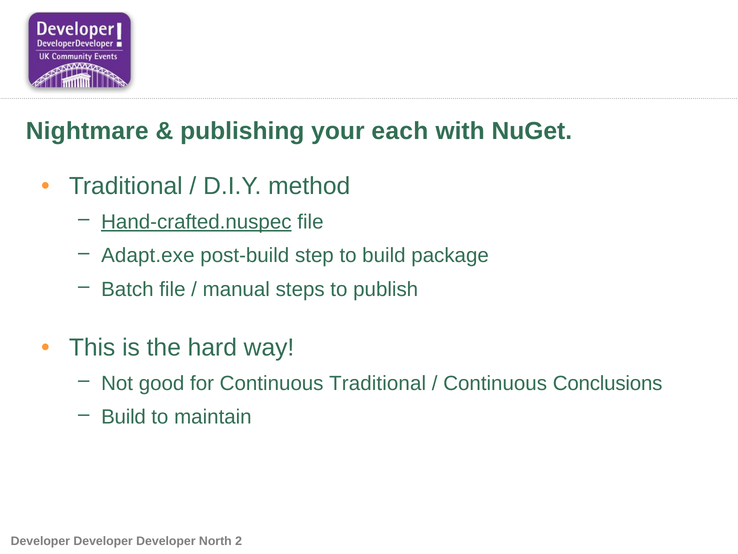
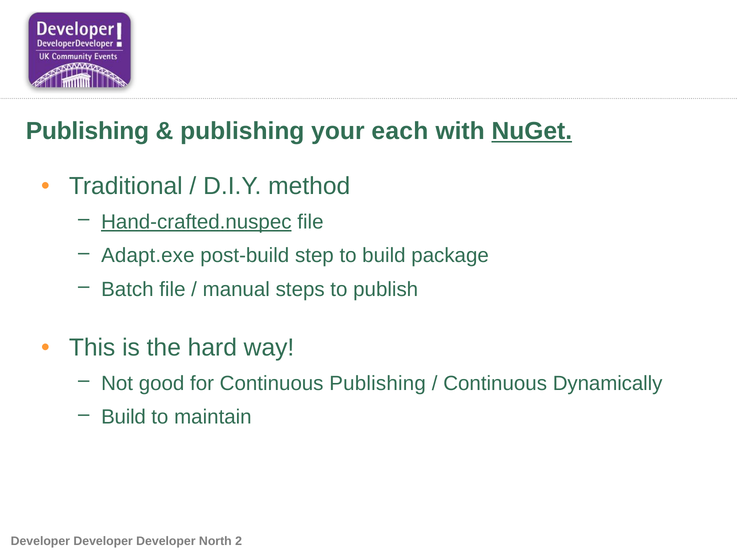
Nightmare at (87, 131): Nightmare -> Publishing
NuGet underline: none -> present
Continuous Traditional: Traditional -> Publishing
Conclusions: Conclusions -> Dynamically
